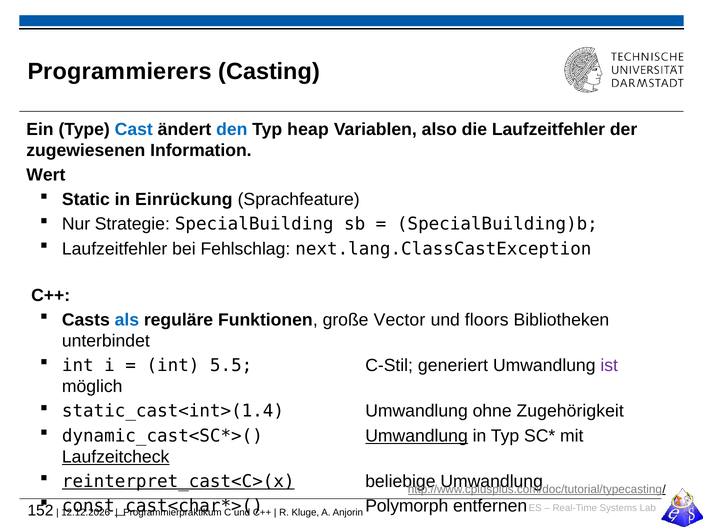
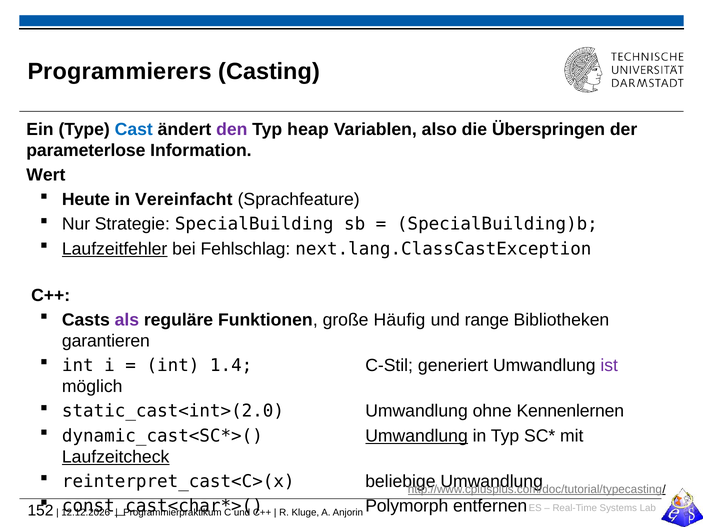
den colour: blue -> purple
die Laufzeitfehler: Laufzeitfehler -> Überspringen
zugewiesenen: zugewiesenen -> parameterlose
Static: Static -> Heute
Einrückung: Einrückung -> Vereinfacht
Laufzeitfehler at (115, 249) underline: none -> present
als colour: blue -> purple
Vector: Vector -> Häufig
floors: floors -> range
unterbindet: unterbindet -> garantieren
5.5: 5.5 -> 1.4
static_cast<int>(1.4: static_cast<int>(1.4 -> static_cast<int>(2.0
Zugehörigkeit: Zugehörigkeit -> Kennenlernen
reinterpret_cast<C>(x underline: present -> none
